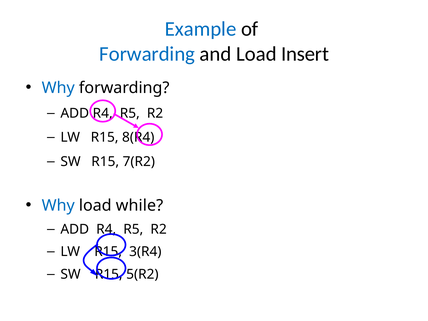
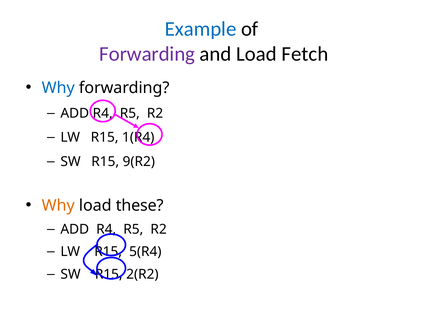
Forwarding at (147, 54) colour: blue -> purple
Insert: Insert -> Fetch
8(R4: 8(R4 -> 1(R4
7(R2: 7(R2 -> 9(R2
Why at (58, 205) colour: blue -> orange
while: while -> these
3(R4: 3(R4 -> 5(R4
5(R2: 5(R2 -> 2(R2
